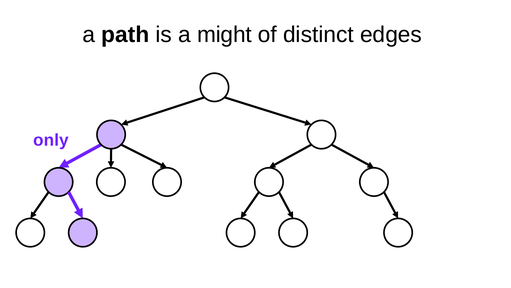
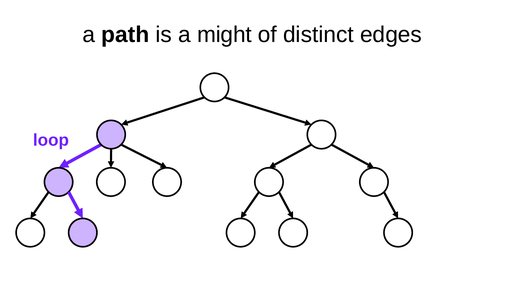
only: only -> loop
